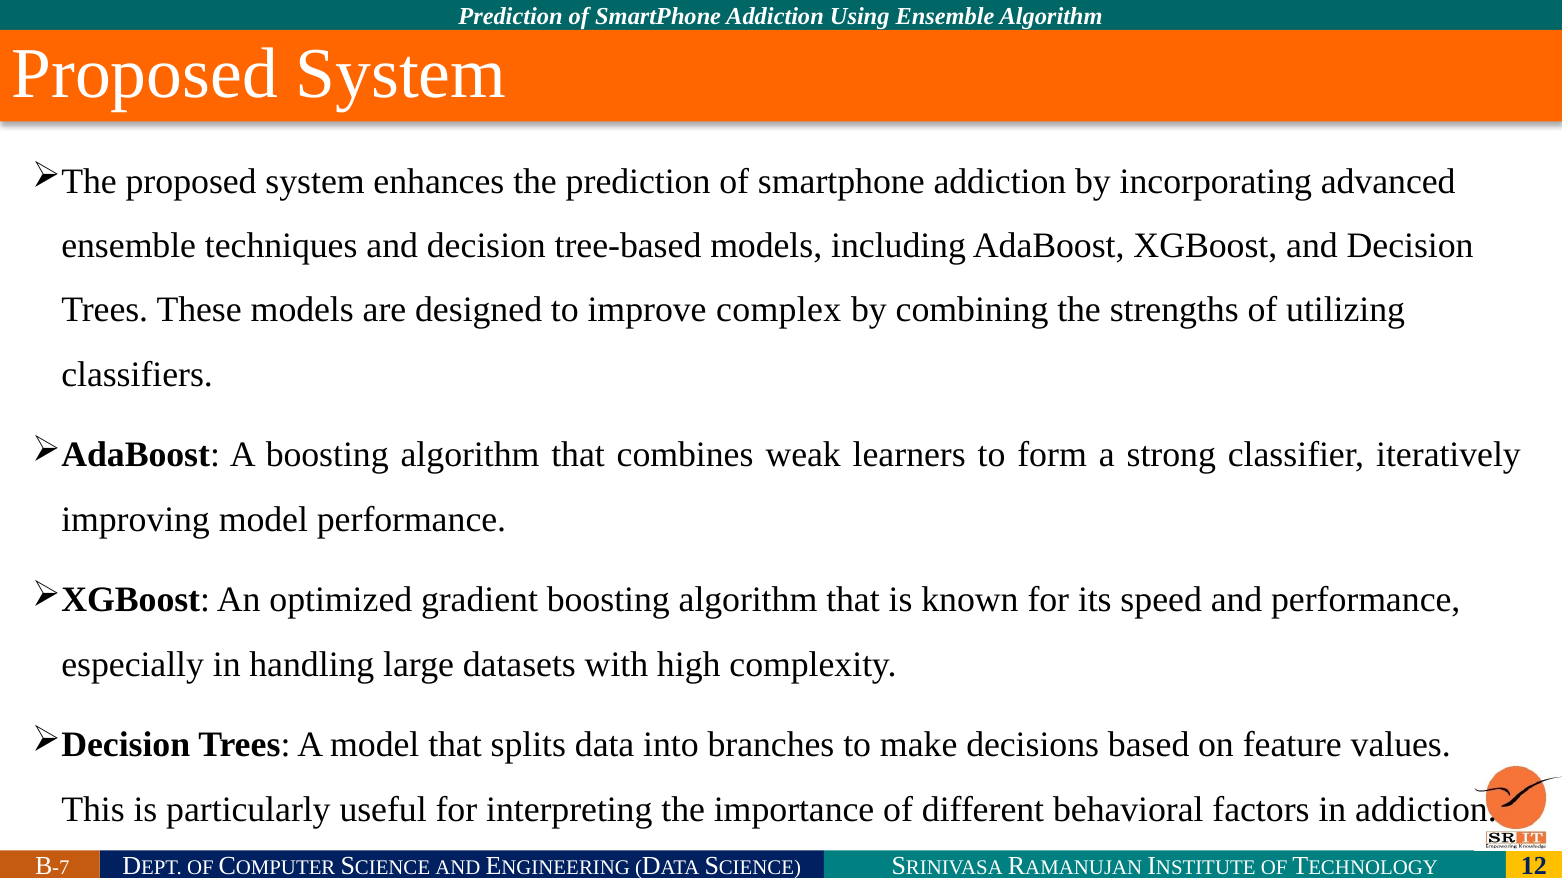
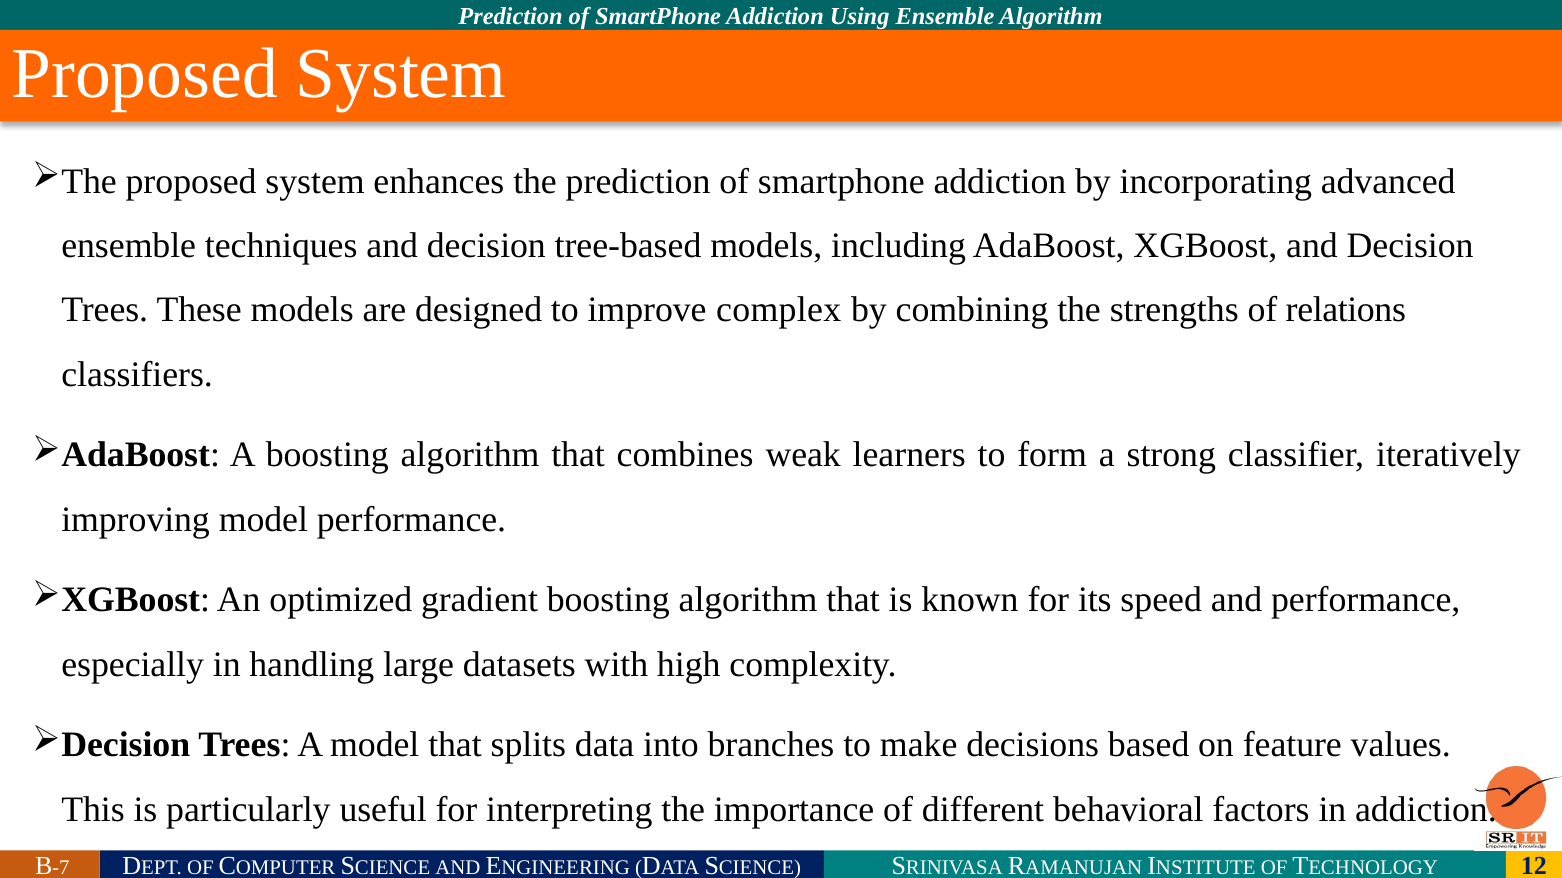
utilizing: utilizing -> relations
